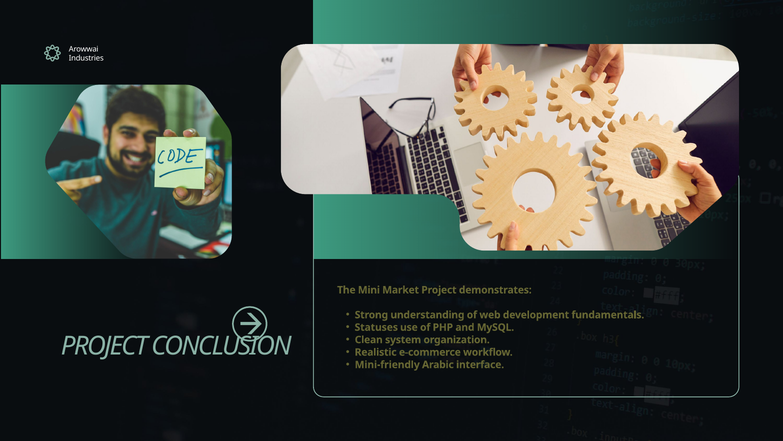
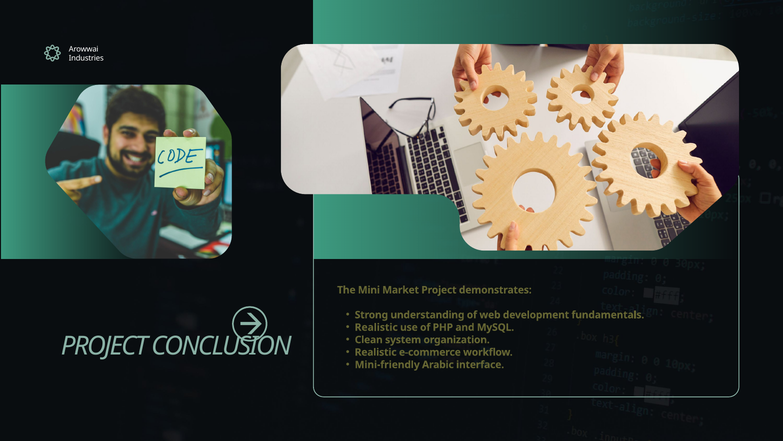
Statuses at (376, 327): Statuses -> Realistic
